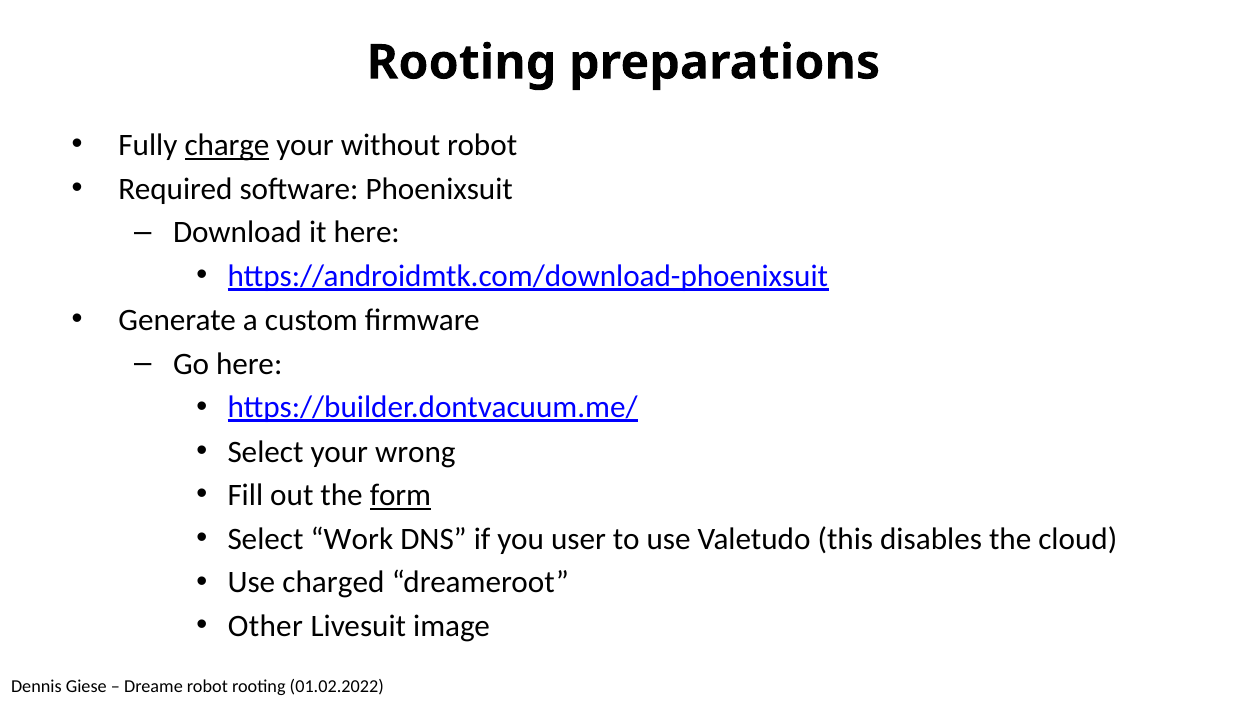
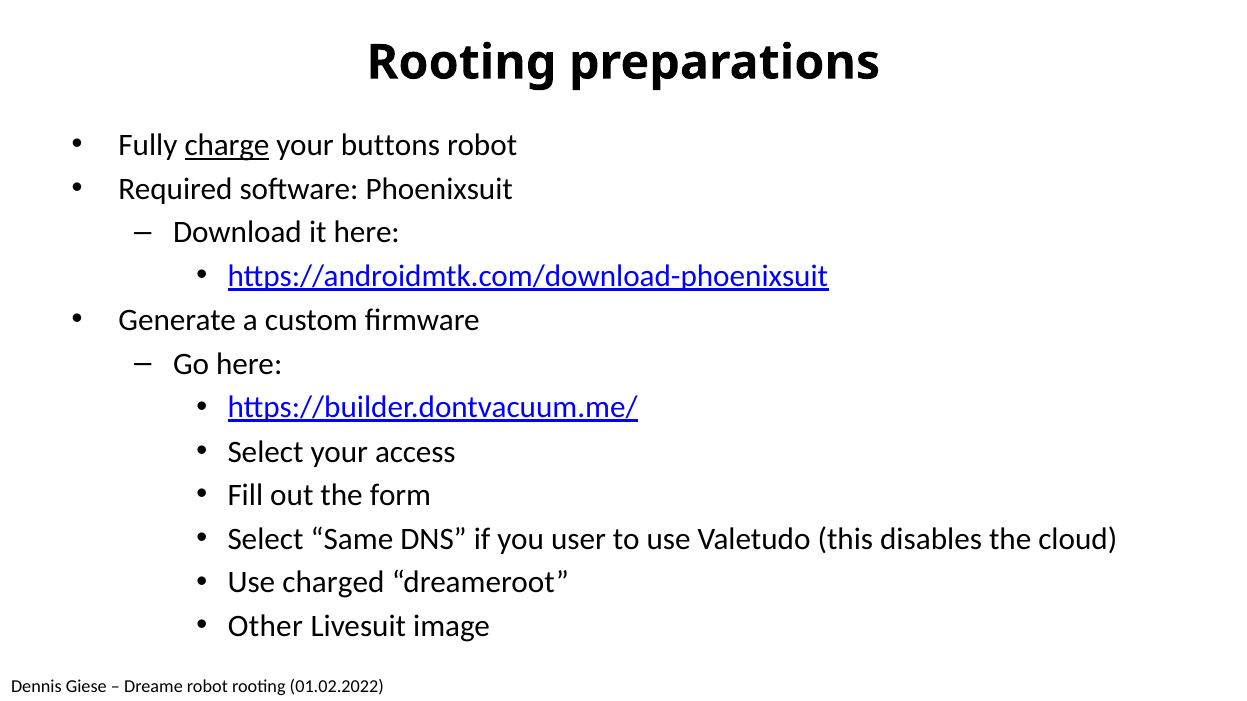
without: without -> buttons
wrong: wrong -> access
form underline: present -> none
Work: Work -> Same
